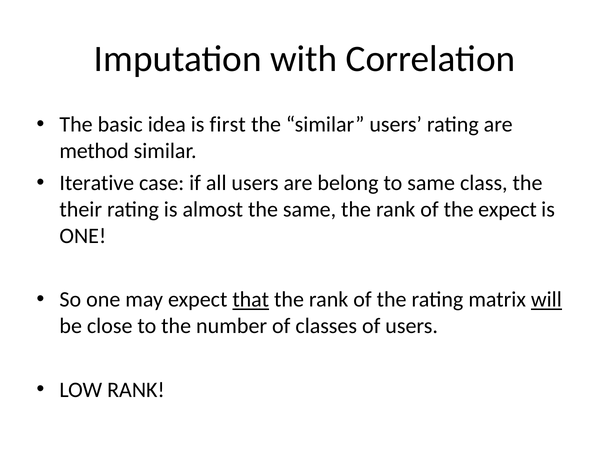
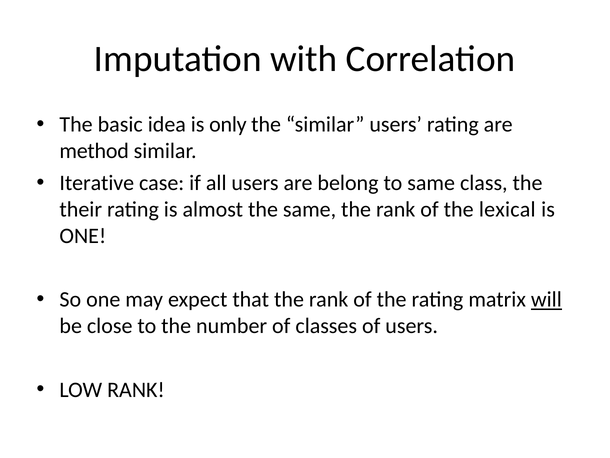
first: first -> only
the expect: expect -> lexical
that underline: present -> none
